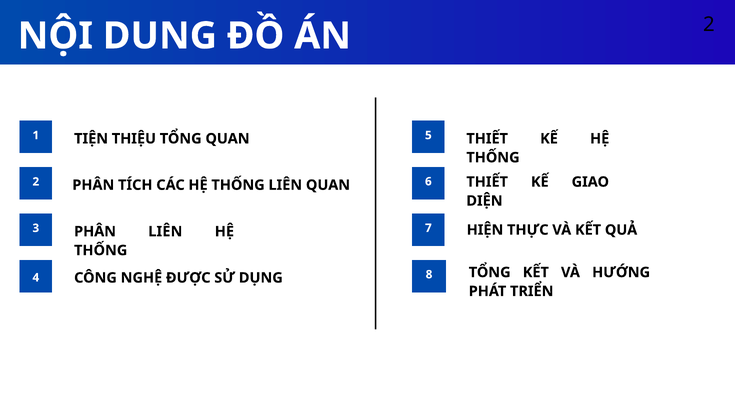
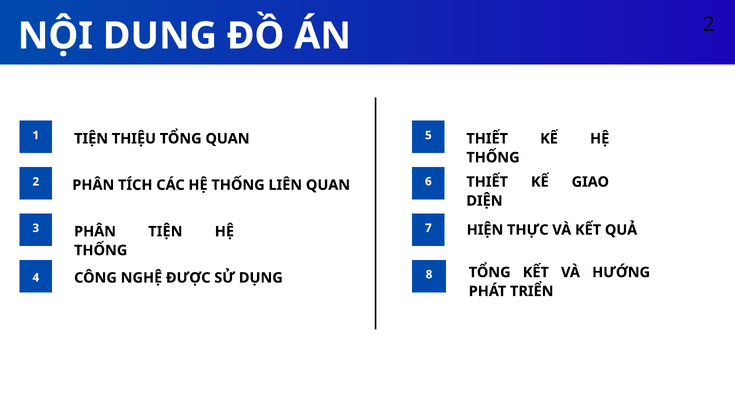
PHÂN LIÊN: LIÊN -> TIỆN
